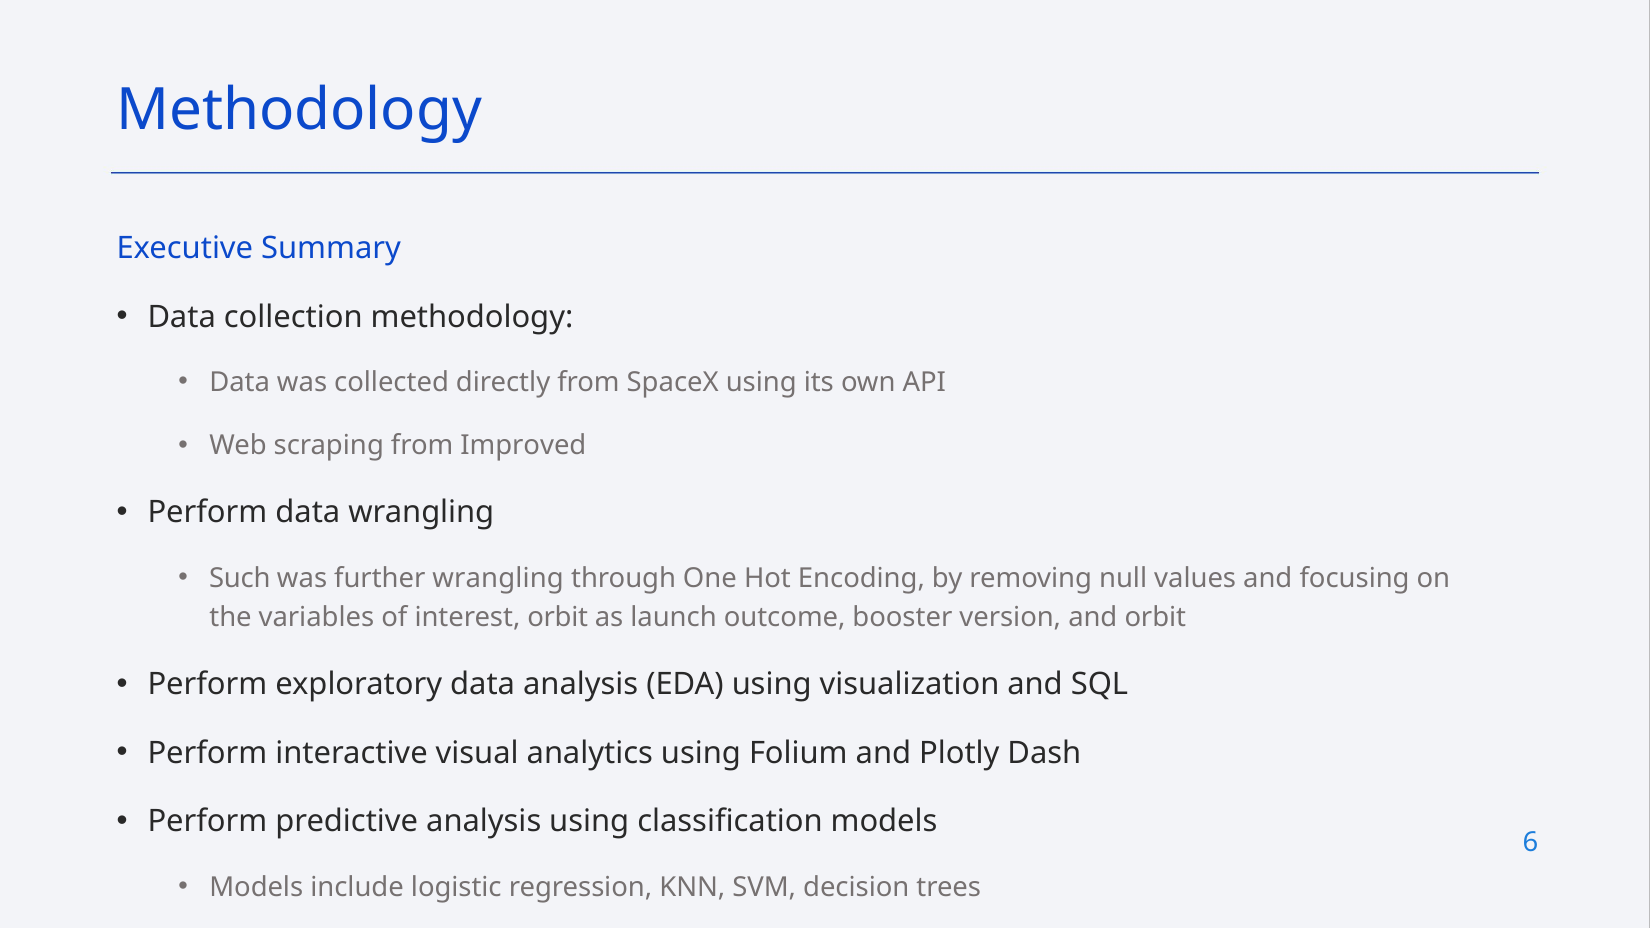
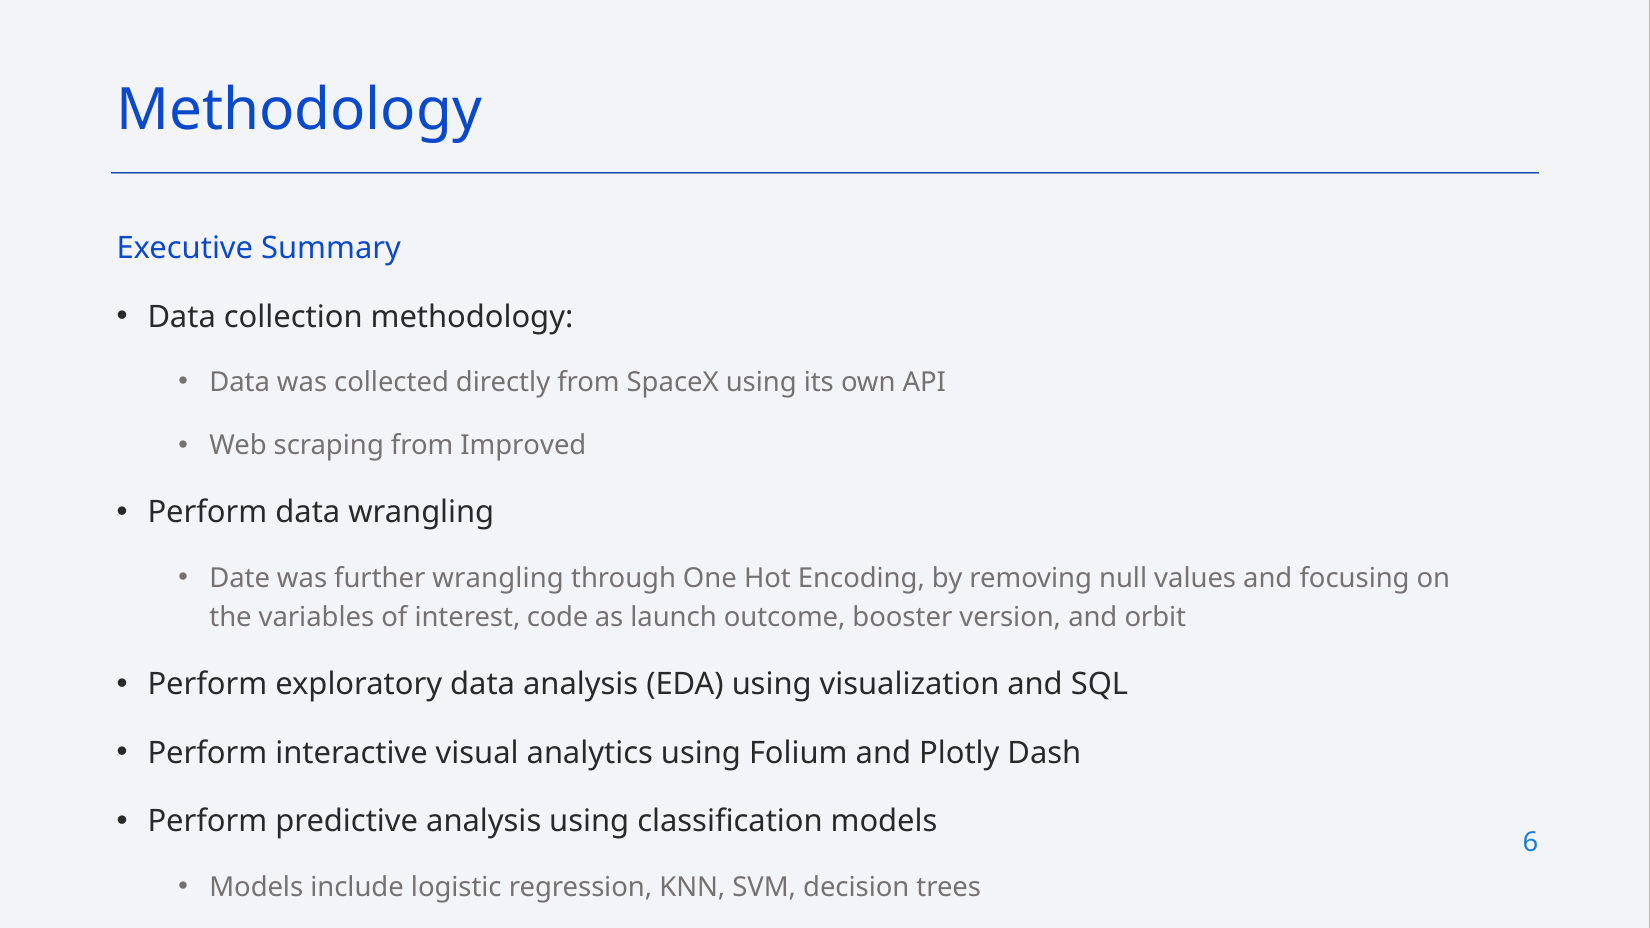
Such: Such -> Date
interest orbit: orbit -> code
